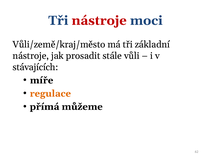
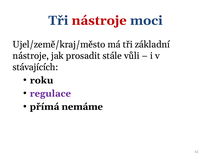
Vůli/země/kraj/město: Vůli/země/kraj/město -> Ujel/země/kraj/město
míře: míře -> roku
regulace colour: orange -> purple
můžeme: můžeme -> nemáme
